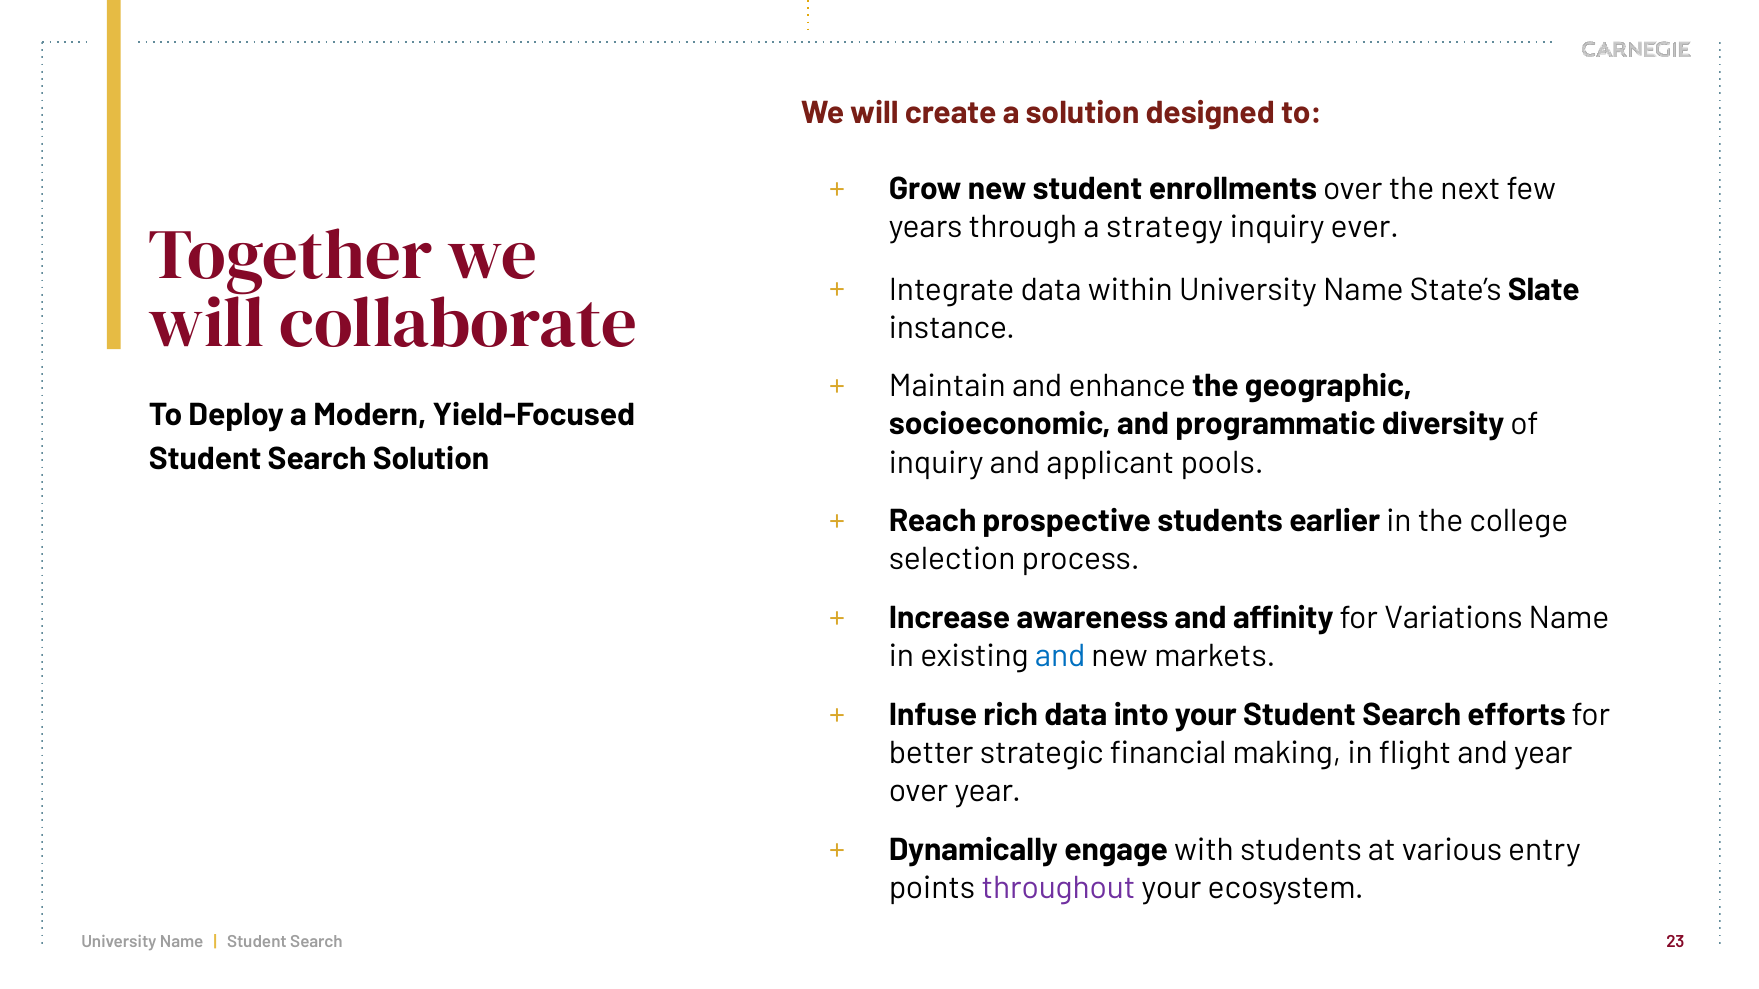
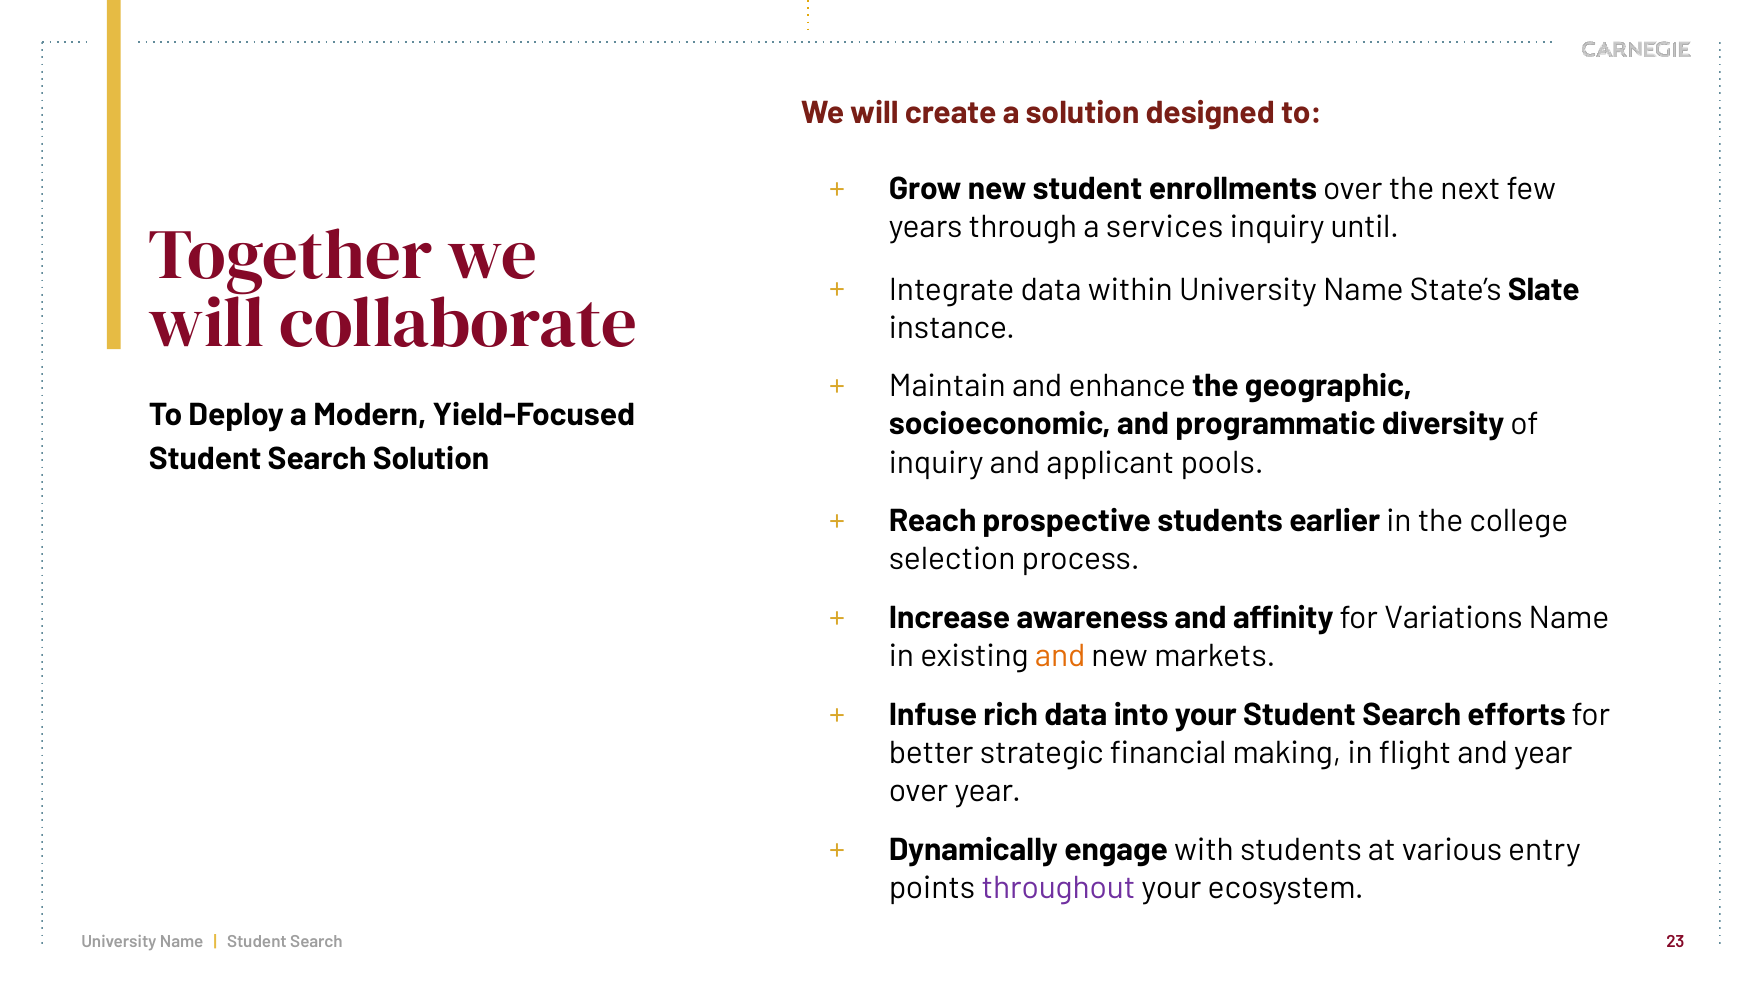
strategy: strategy -> services
ever: ever -> until
and at (1060, 656) colour: blue -> orange
